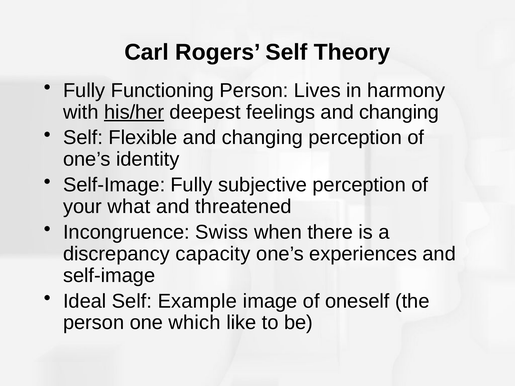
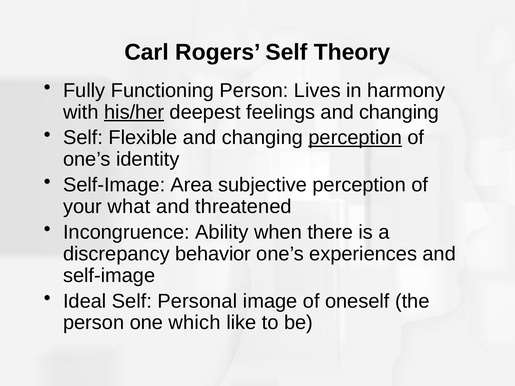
perception at (355, 138) underline: none -> present
Self-Image Fully: Fully -> Area
Swiss: Swiss -> Ability
capacity: capacity -> behavior
Example: Example -> Personal
